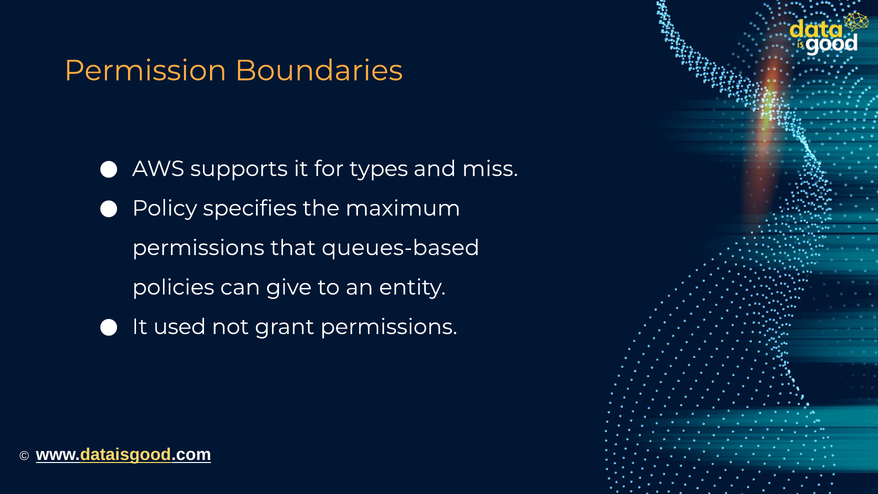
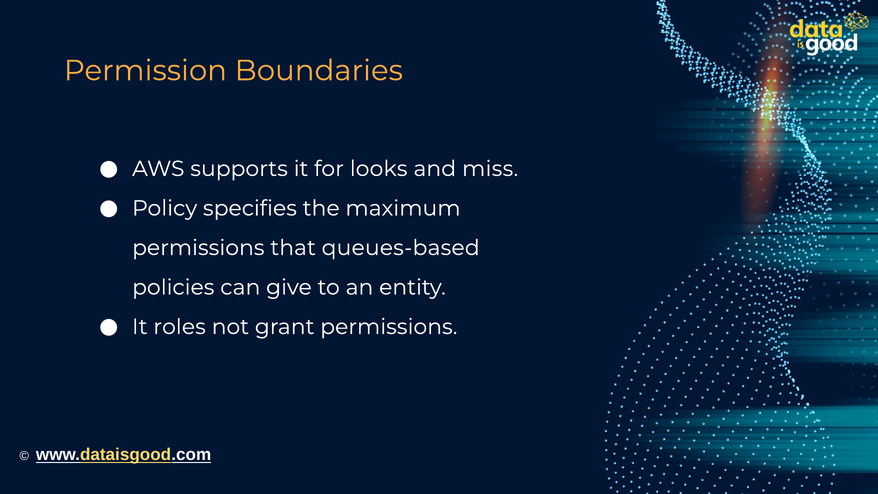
types: types -> looks
used: used -> roles
